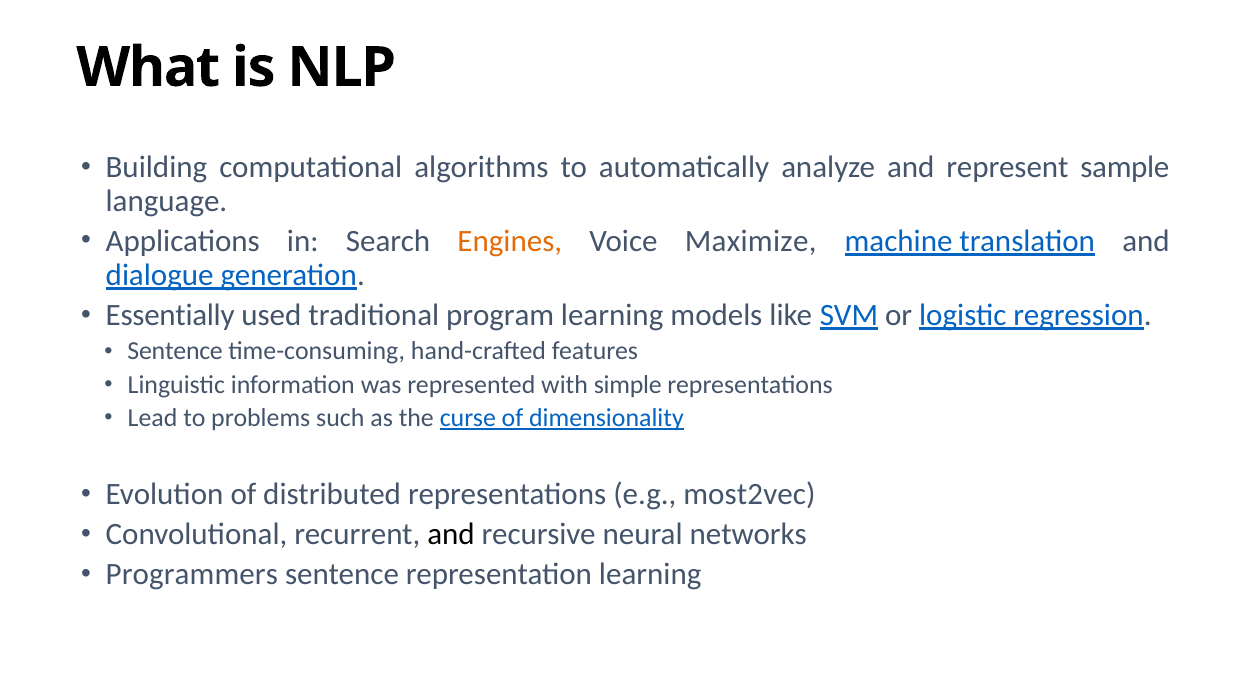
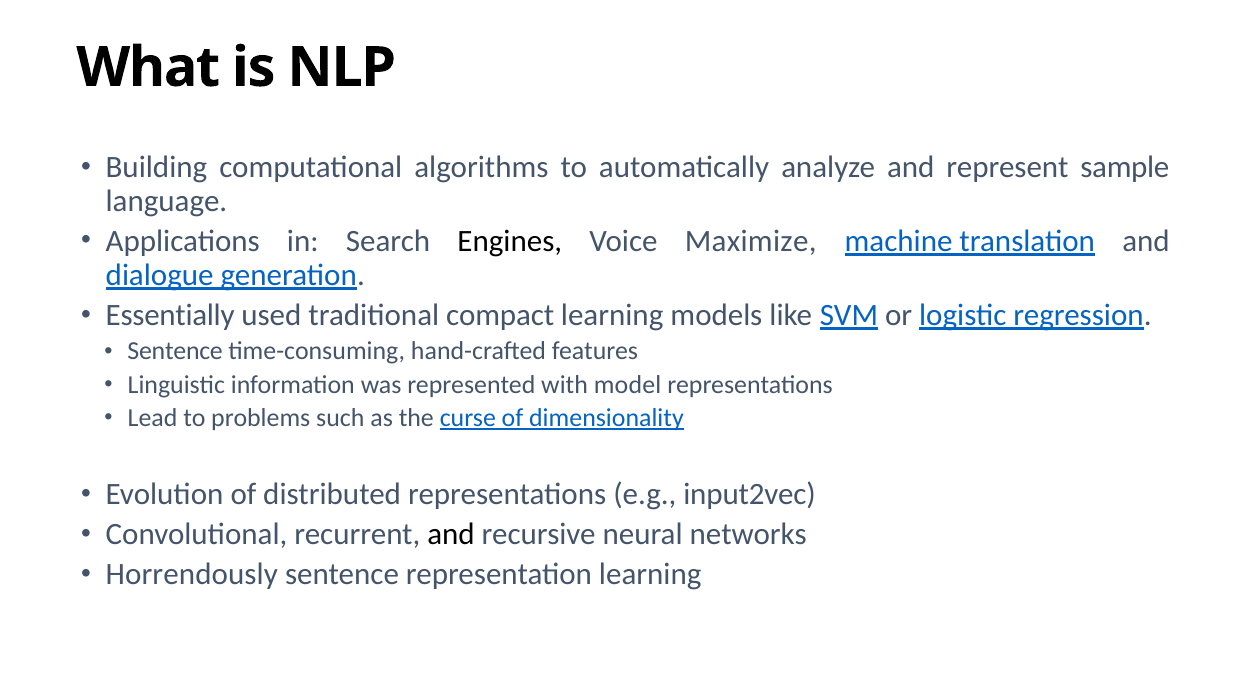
Engines colour: orange -> black
program: program -> compact
simple: simple -> model
most2vec: most2vec -> input2vec
Programmers: Programmers -> Horrendously
